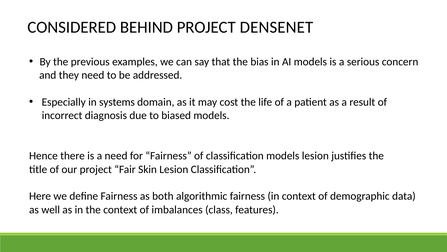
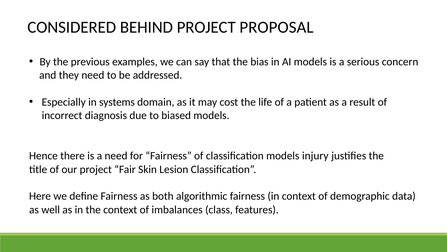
DENSENET: DENSENET -> PROPOSAL
models lesion: lesion -> injury
